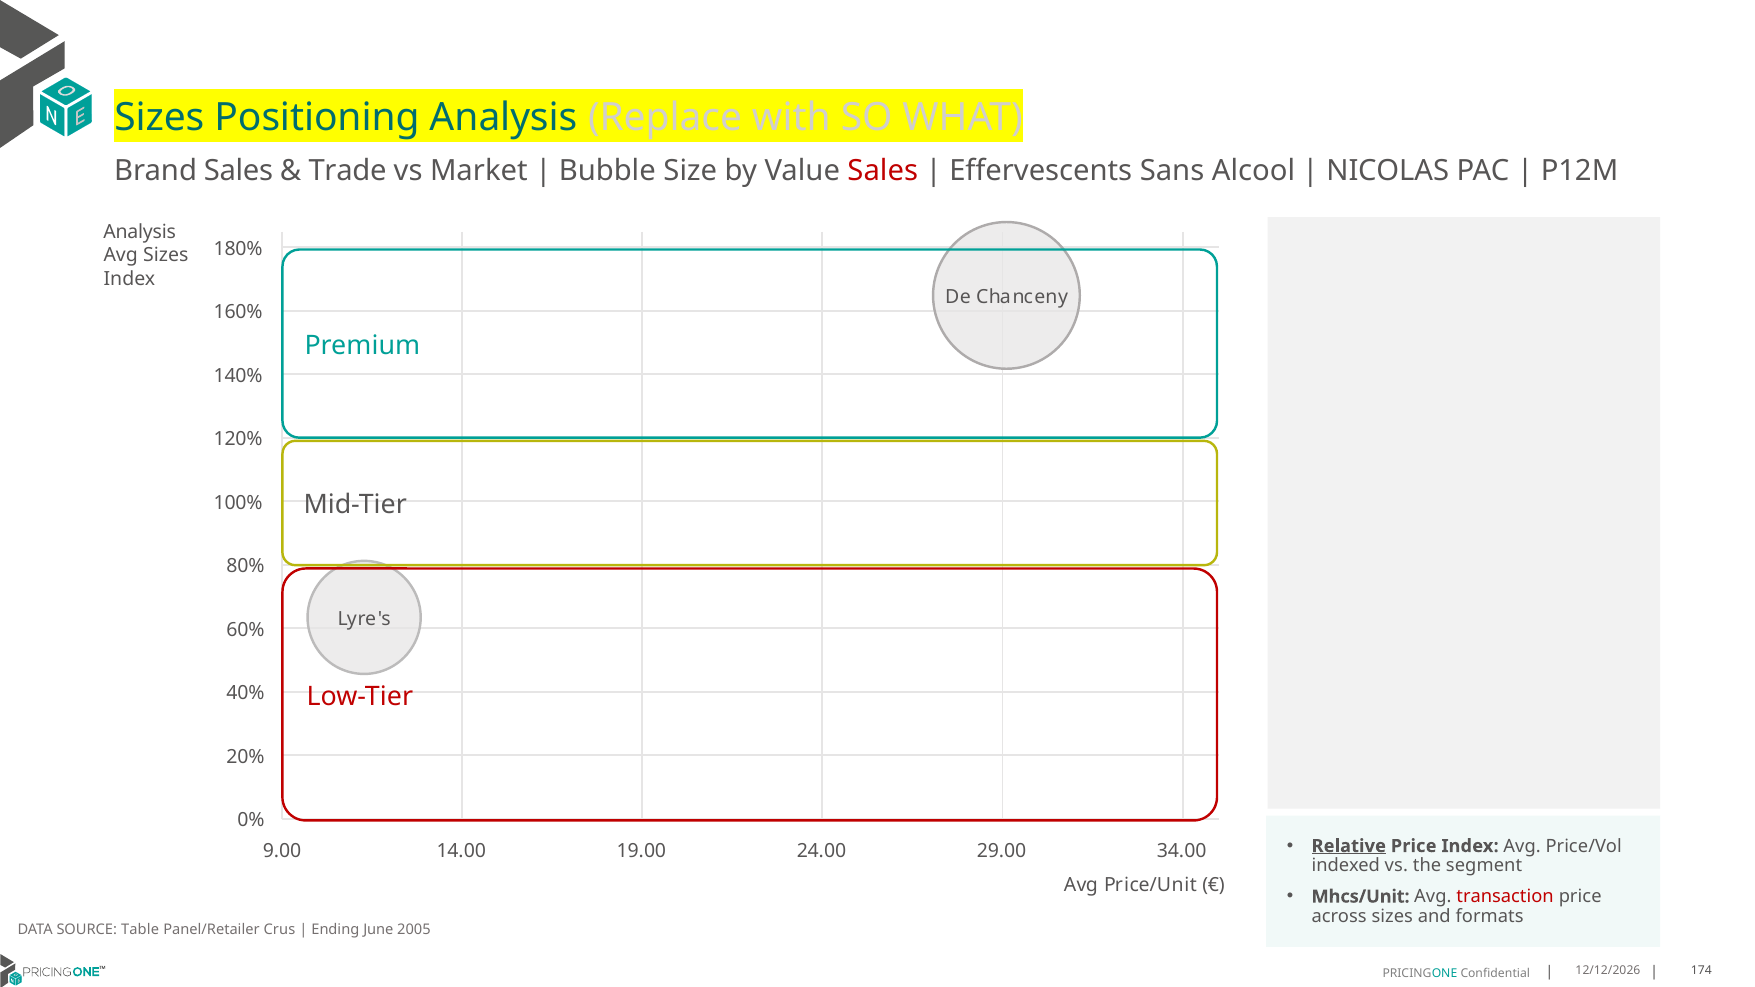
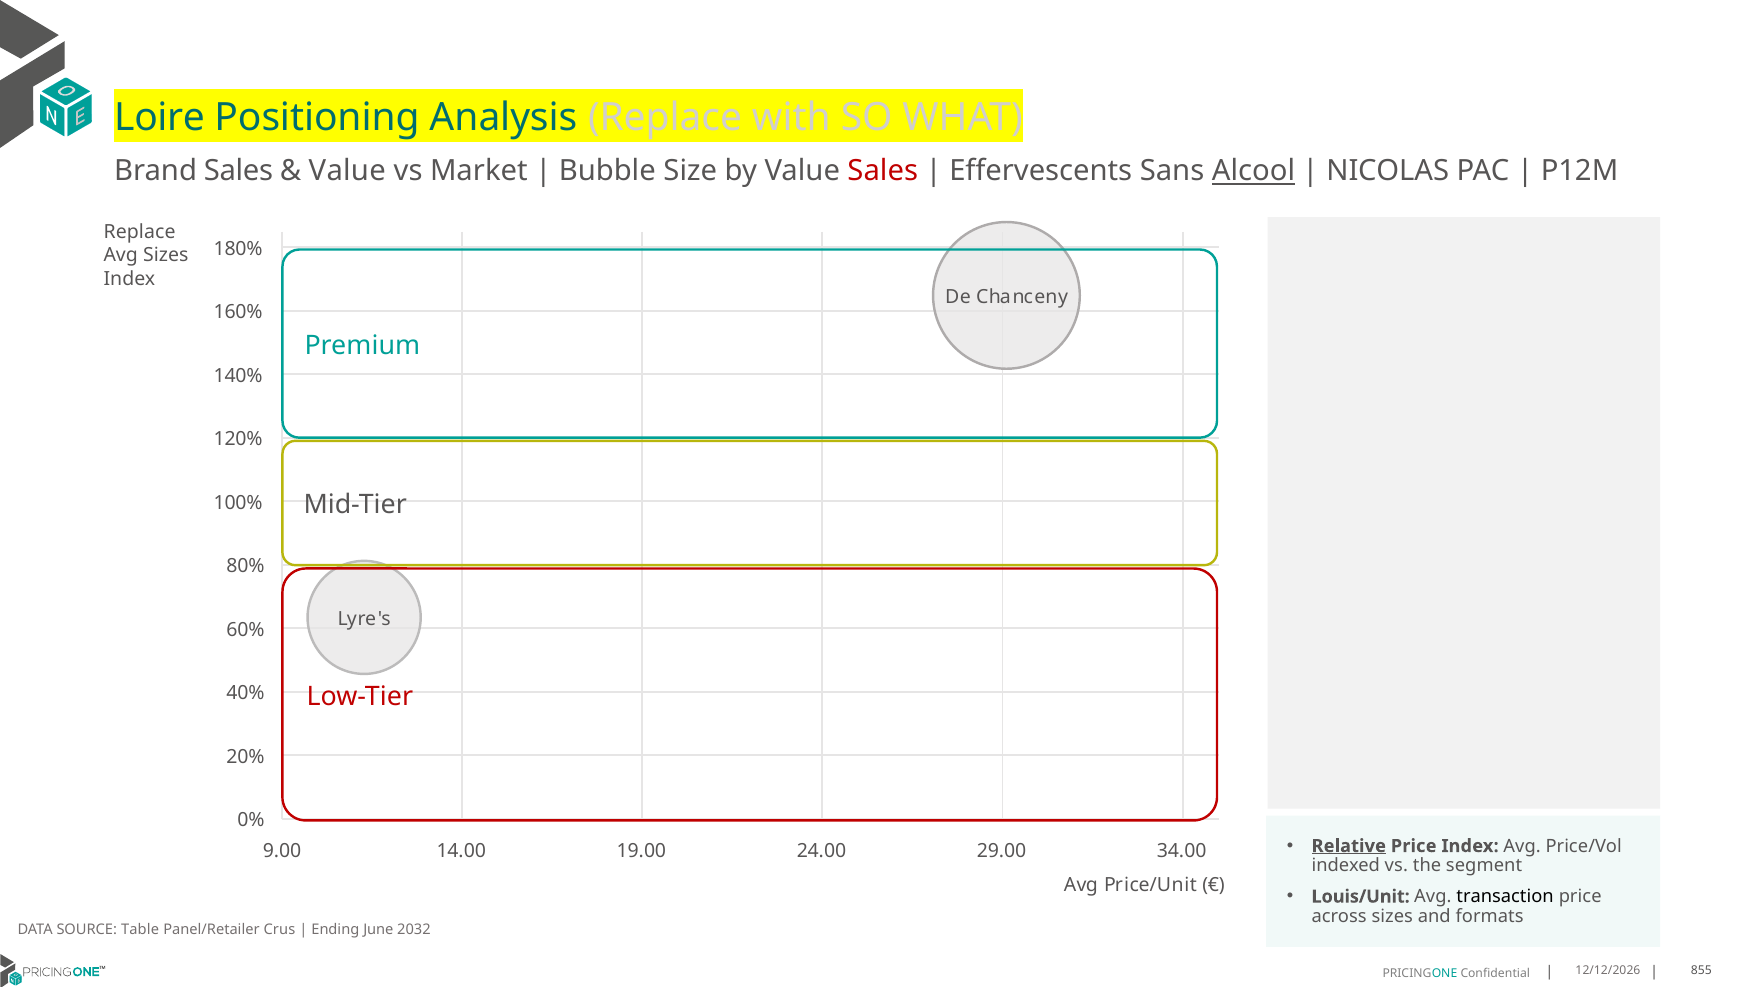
Sizes at (159, 118): Sizes -> Loire
Trade at (348, 171): Trade -> Value
Alcool underline: none -> present
Analysis at (140, 232): Analysis -> Replace
Mhcs/Unit: Mhcs/Unit -> Louis/Unit
transaction colour: red -> black
2005: 2005 -> 2032
174: 174 -> 855
